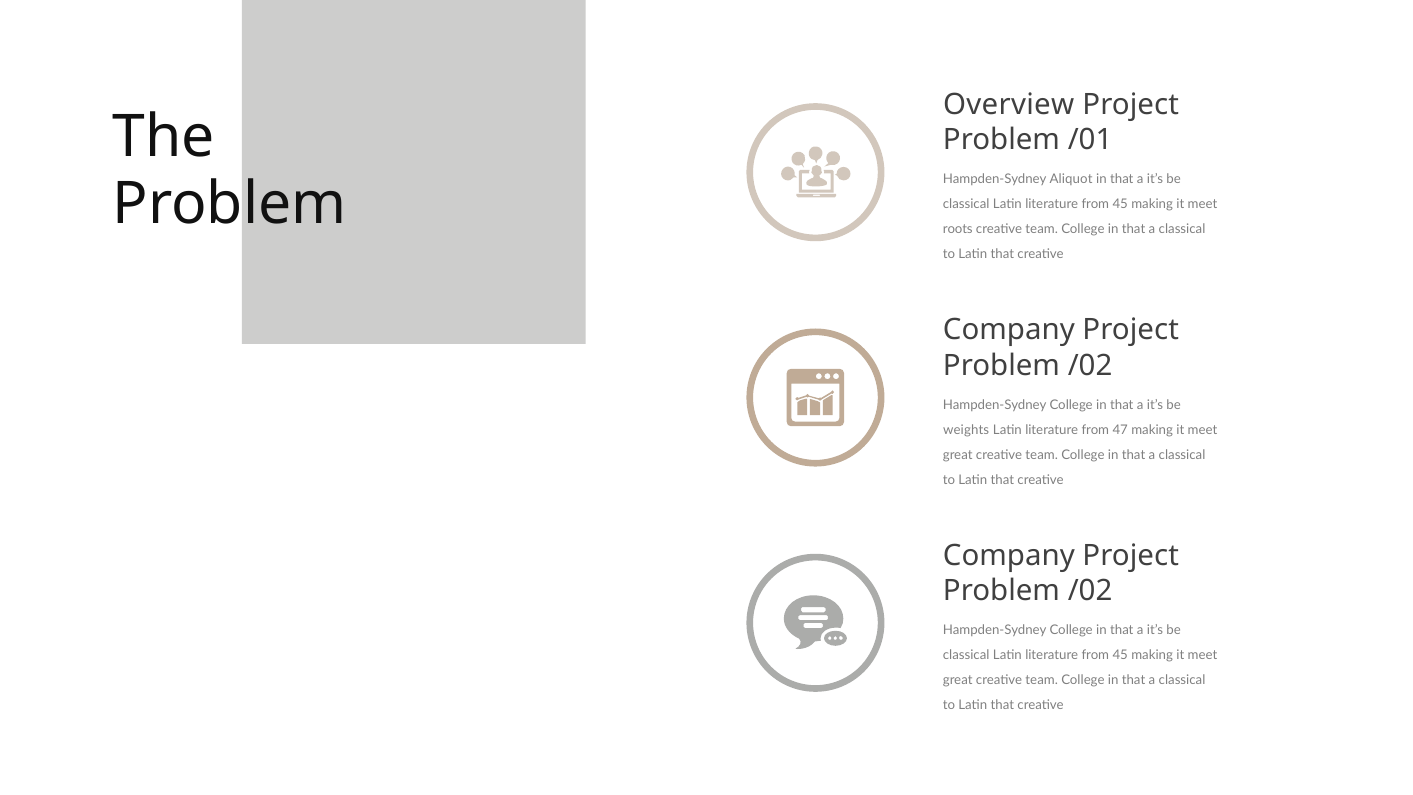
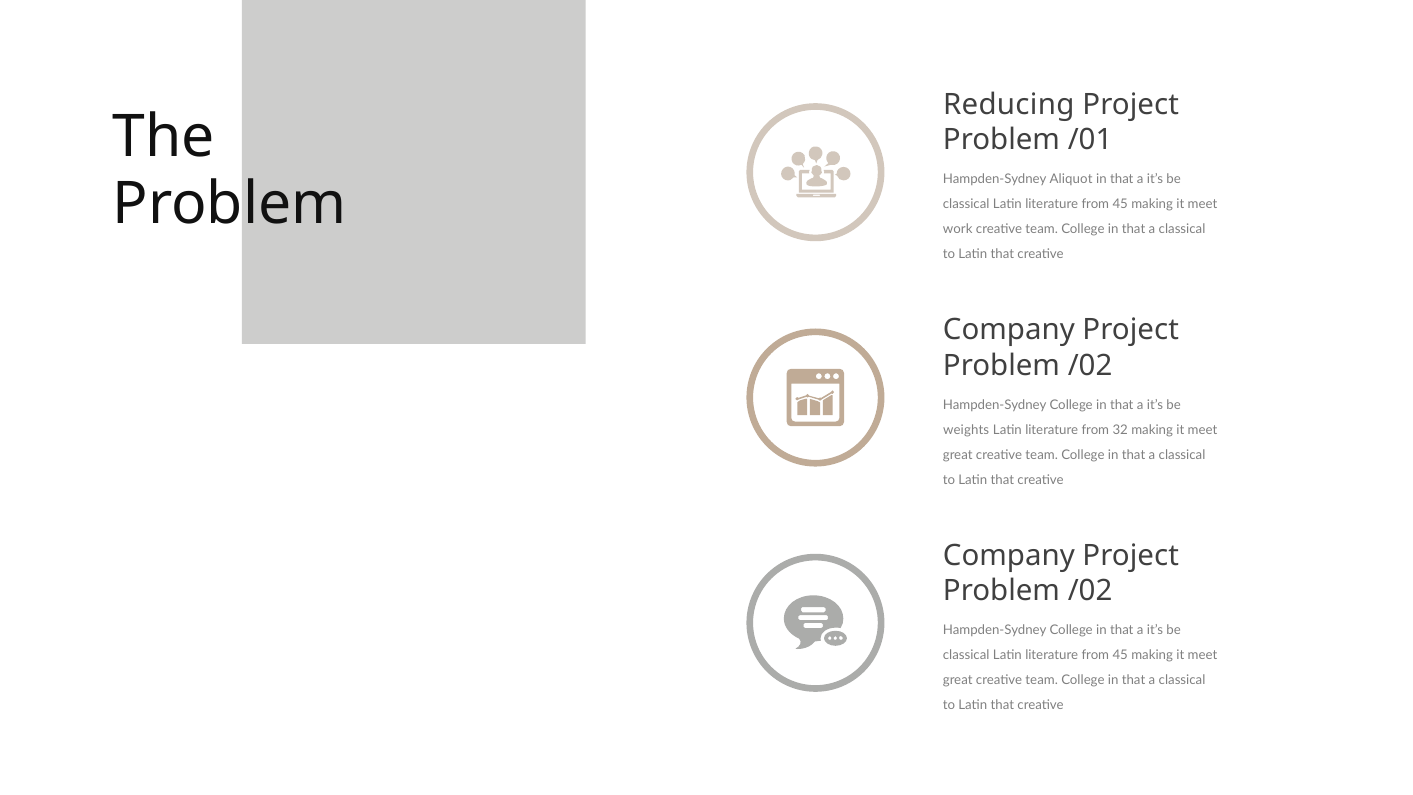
Overview: Overview -> Reducing
roots: roots -> work
47: 47 -> 32
